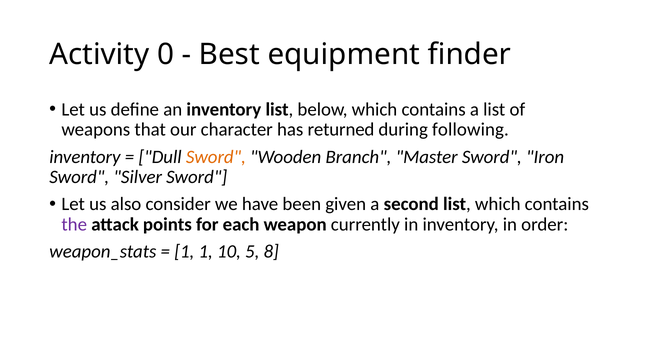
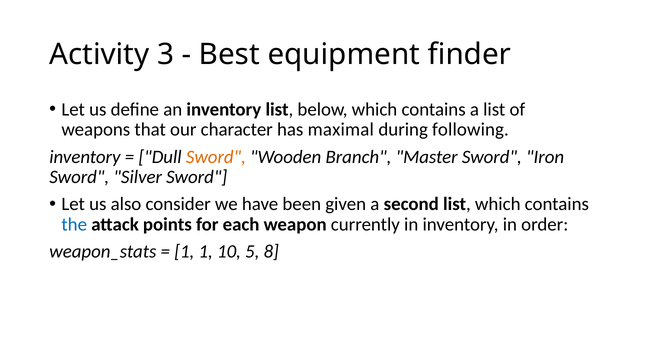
0: 0 -> 3
returned: returned -> maximal
the colour: purple -> blue
